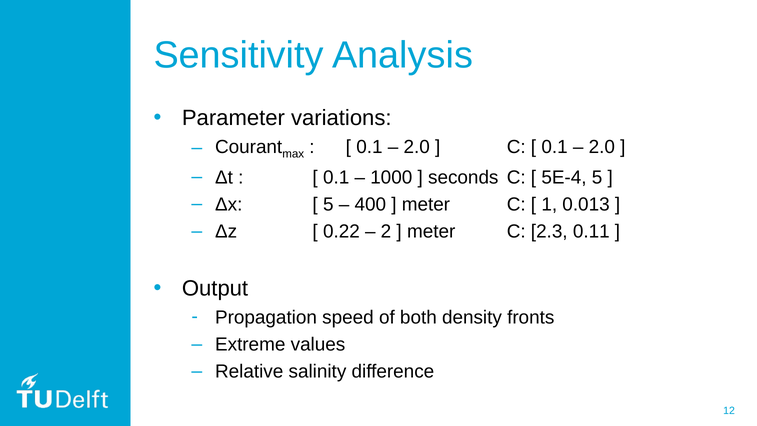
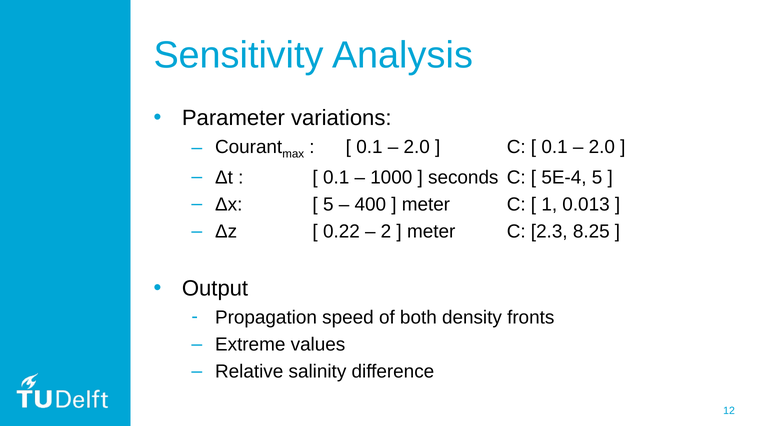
0.11: 0.11 -> 8.25
